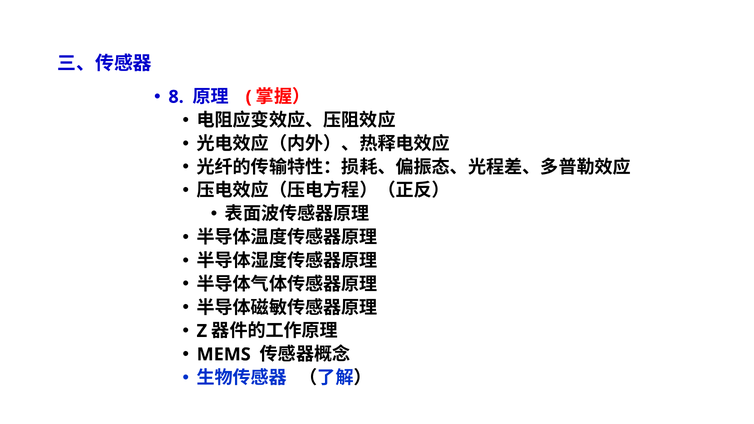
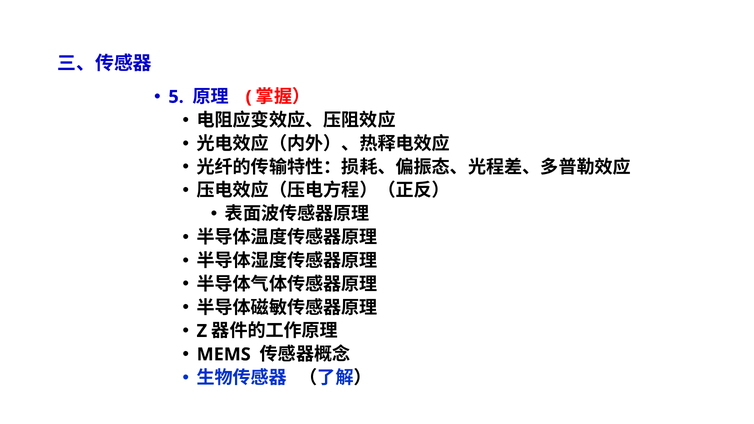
8: 8 -> 5
